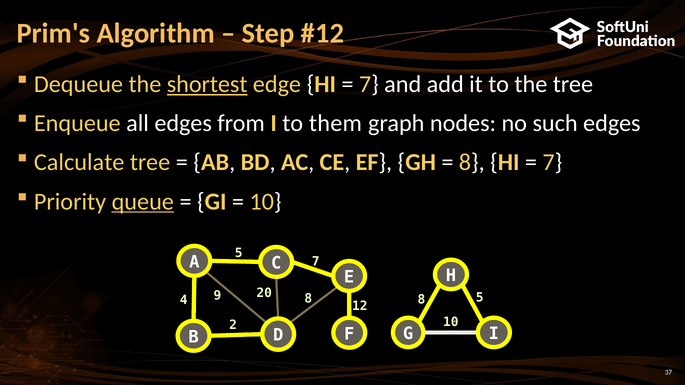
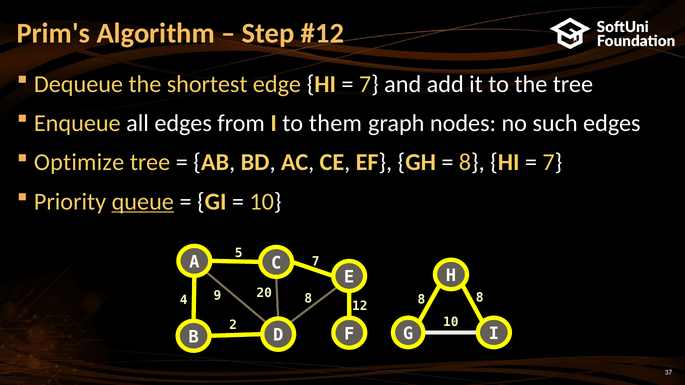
shortest underline: present -> none
Calculate: Calculate -> Optimize
8 5: 5 -> 8
